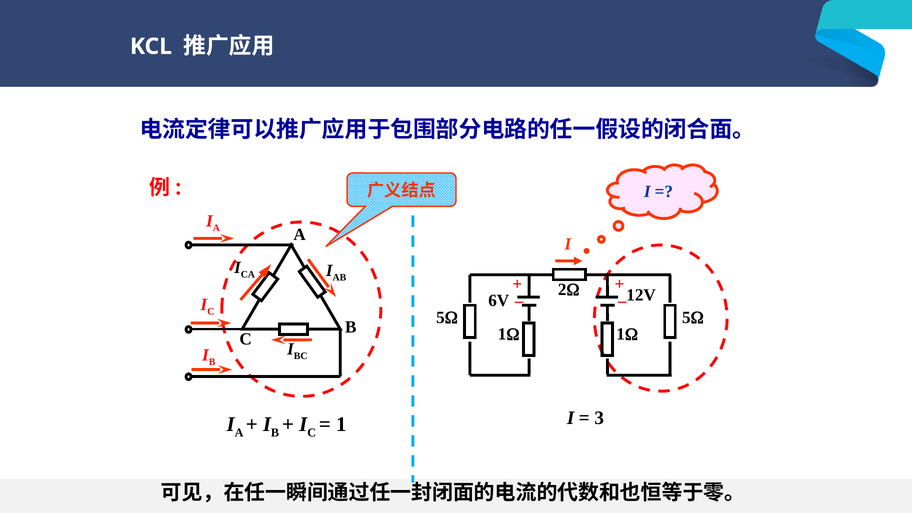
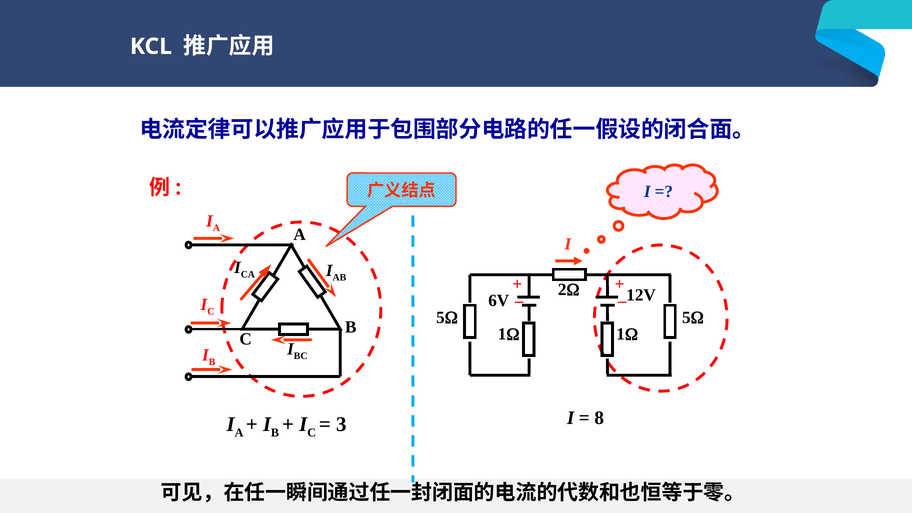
3: 3 -> 8
1: 1 -> 3
